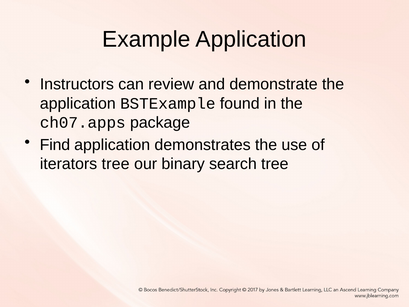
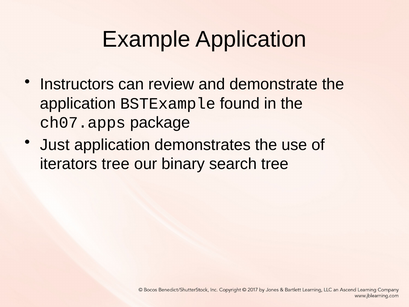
Find: Find -> Just
